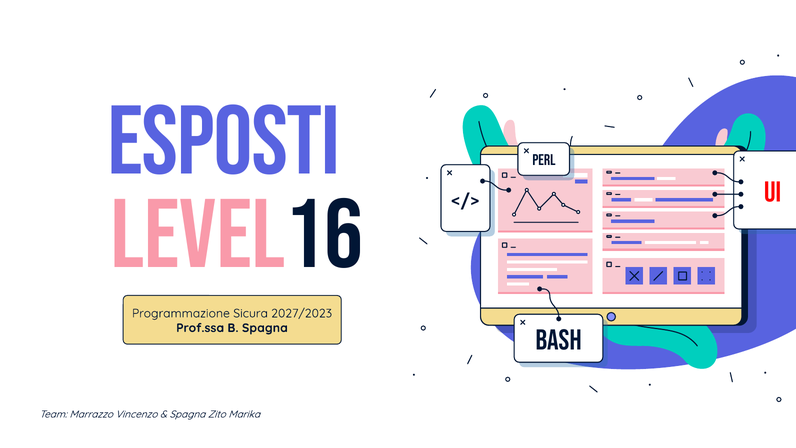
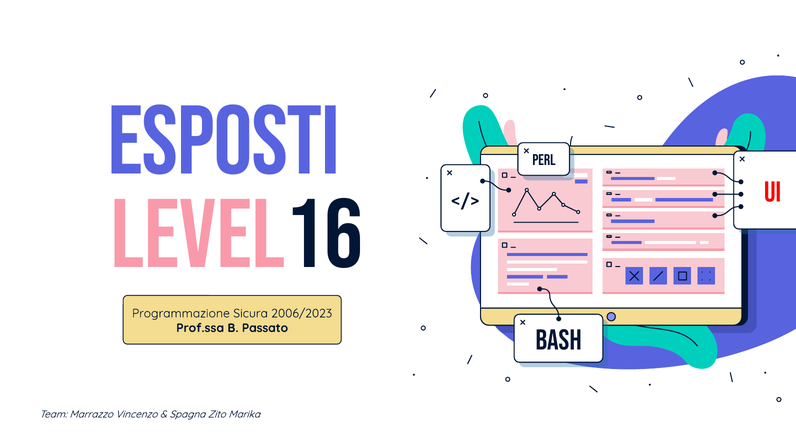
2027/2023: 2027/2023 -> 2006/2023
B Spagna: Spagna -> Passato
